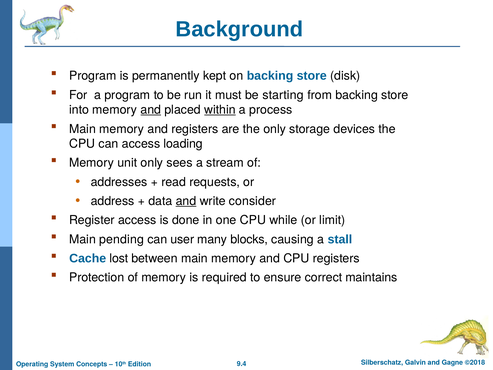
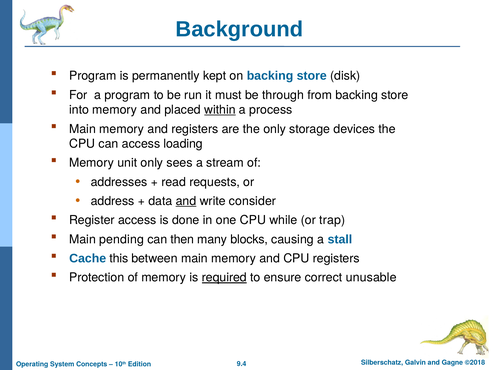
starting: starting -> through
and at (151, 110) underline: present -> none
limit: limit -> trap
user: user -> then
lost: lost -> this
required underline: none -> present
maintains: maintains -> unusable
